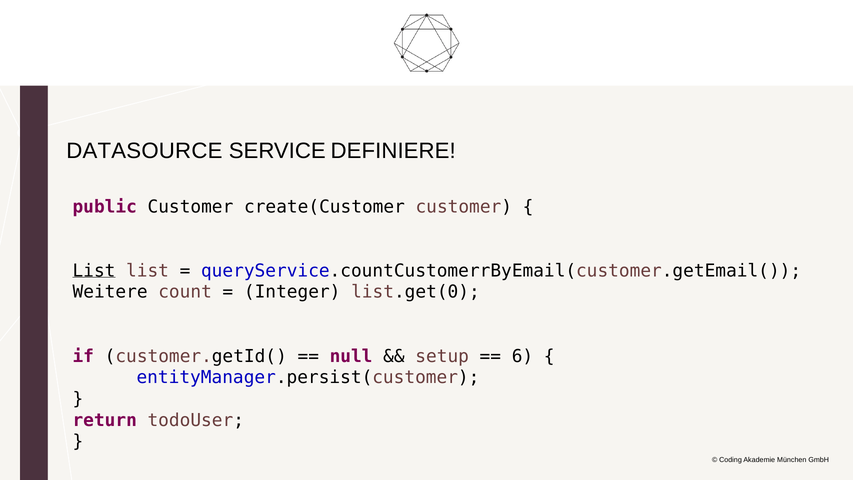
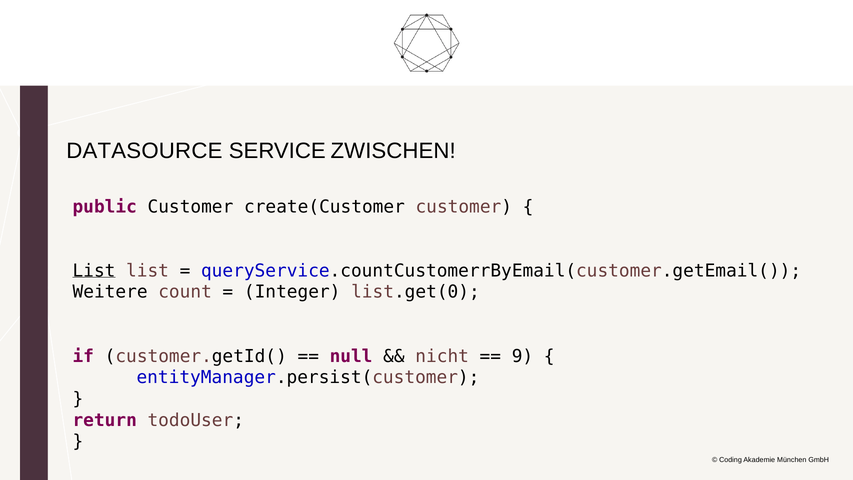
DEFINIERE: DEFINIERE -> ZWISCHEN
setup: setup -> nicht
6: 6 -> 9
